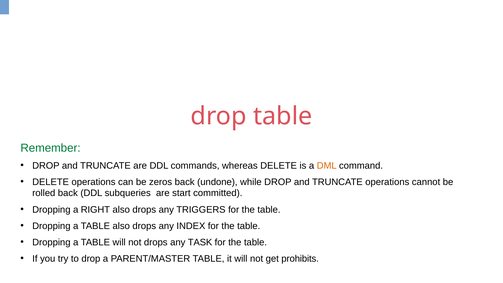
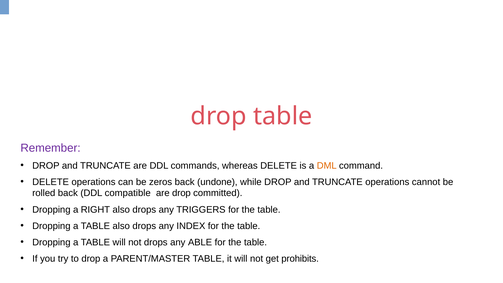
Remember colour: green -> purple
subqueries: subqueries -> compatible
are start: start -> drop
TASK: TASK -> ABLE
